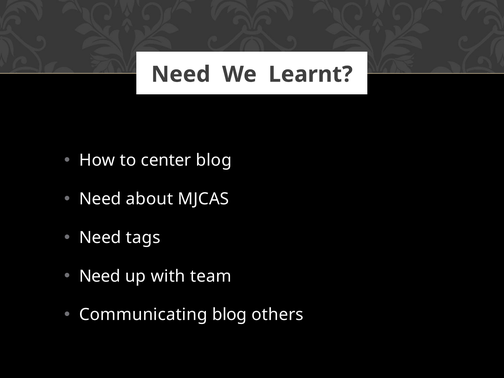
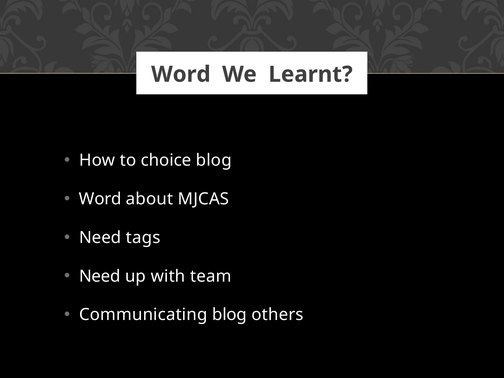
Need at (181, 74): Need -> Word
center: center -> choice
Need at (100, 199): Need -> Word
